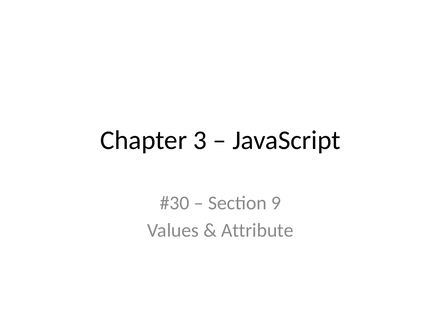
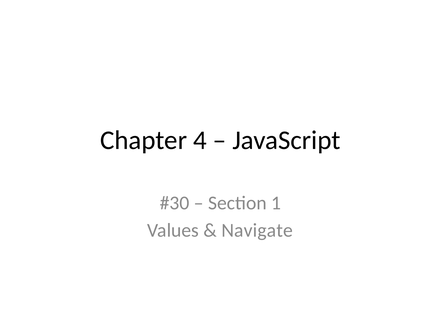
3: 3 -> 4
9: 9 -> 1
Attribute: Attribute -> Navigate
